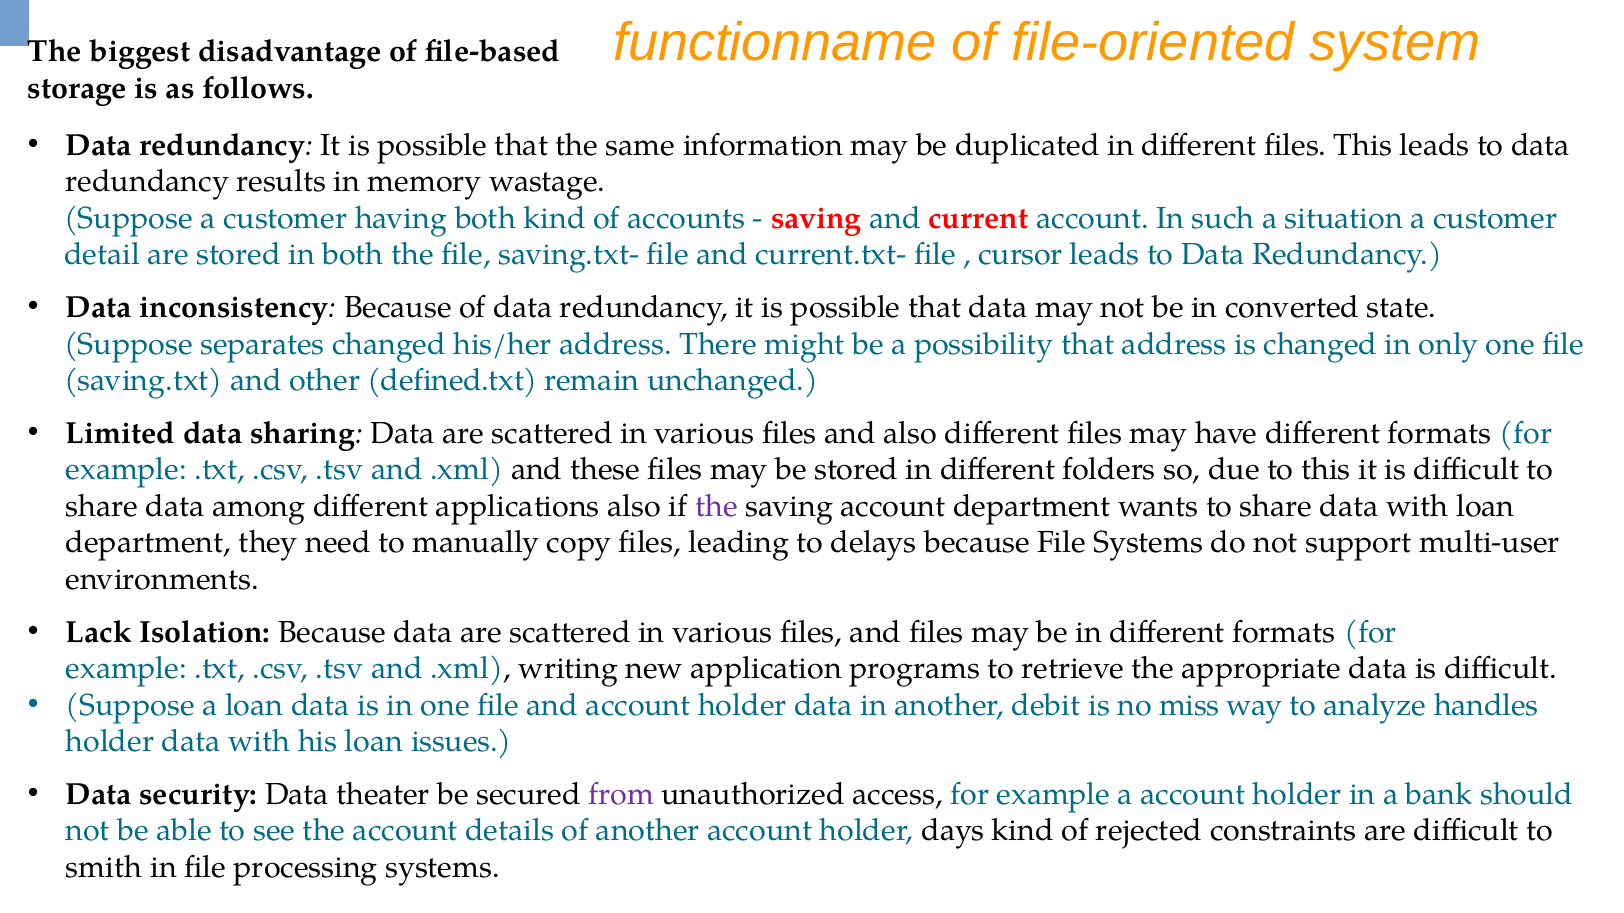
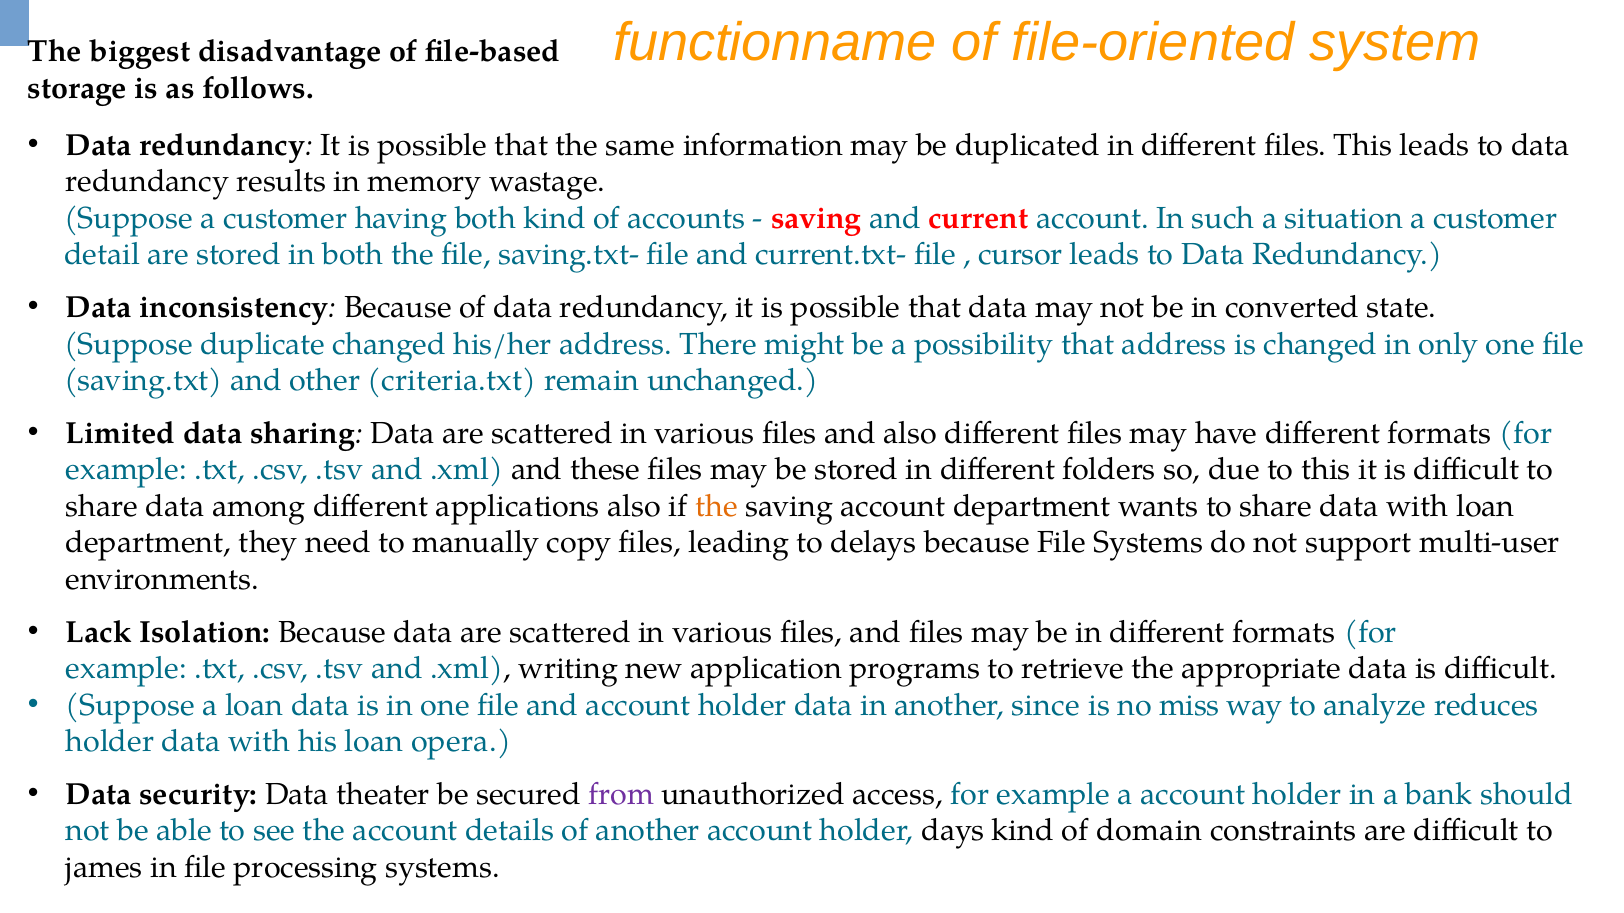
separates: separates -> duplicate
defined.txt: defined.txt -> criteria.txt
the at (716, 507) colour: purple -> orange
debit: debit -> since
handles: handles -> reduces
issues: issues -> opera
rejected: rejected -> domain
smith: smith -> james
